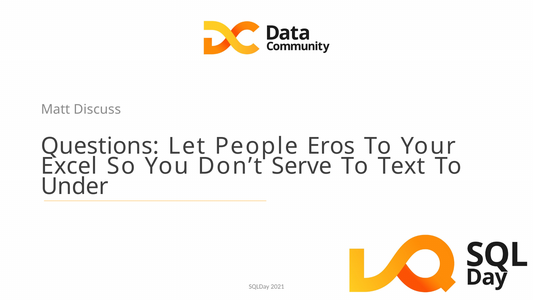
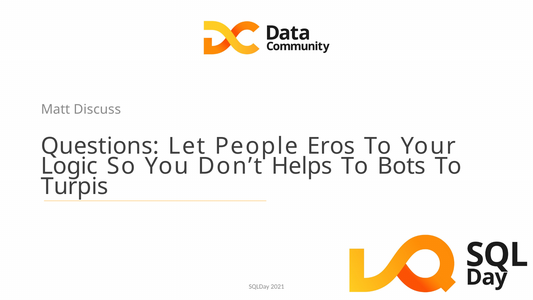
Excel: Excel -> Logic
Serve: Serve -> Helps
Text: Text -> Bots
Under: Under -> Turpis
